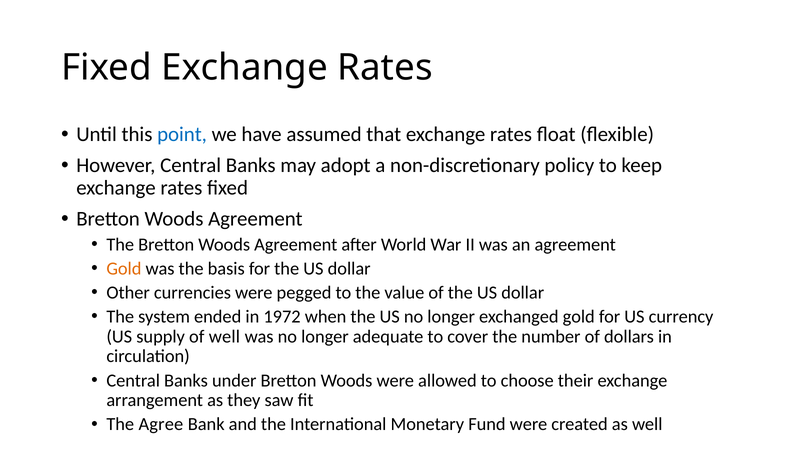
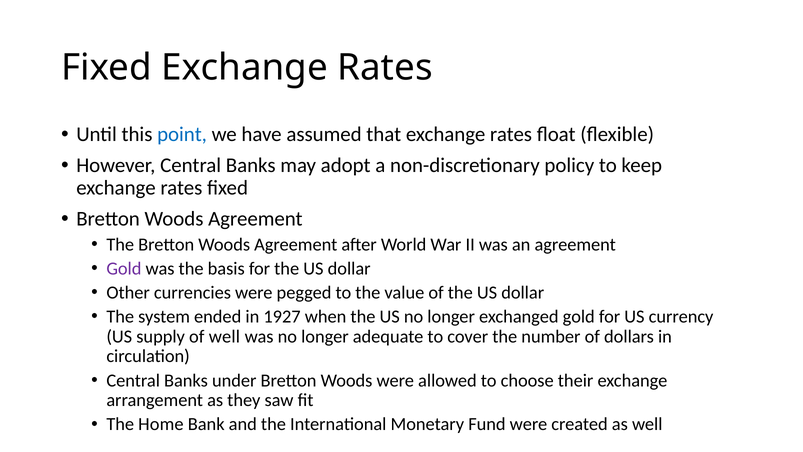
Gold at (124, 268) colour: orange -> purple
1972: 1972 -> 1927
Agree: Agree -> Home
